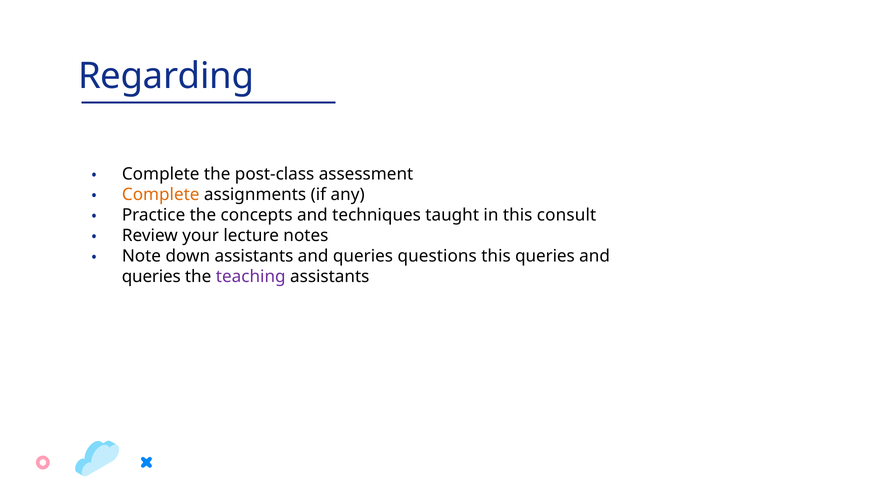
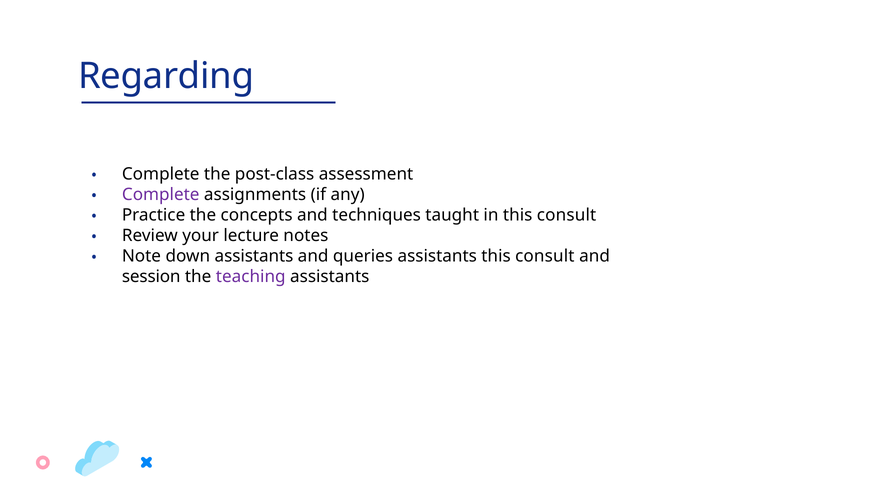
Complete at (161, 194) colour: orange -> purple
queries questions: questions -> assistants
queries at (545, 256): queries -> consult
queries at (151, 276): queries -> session
